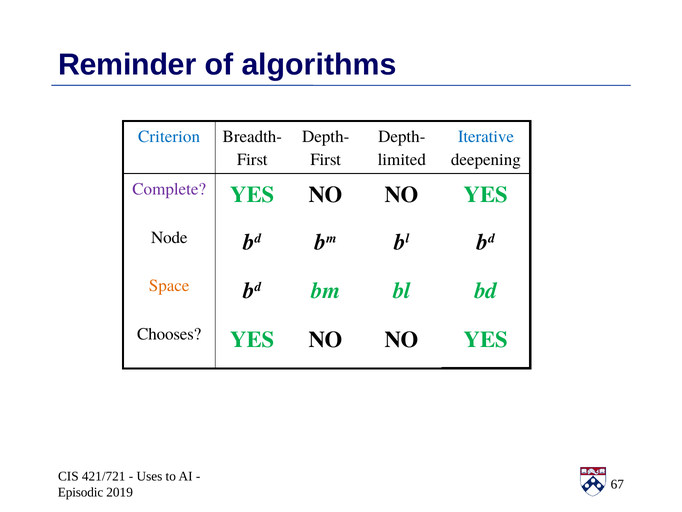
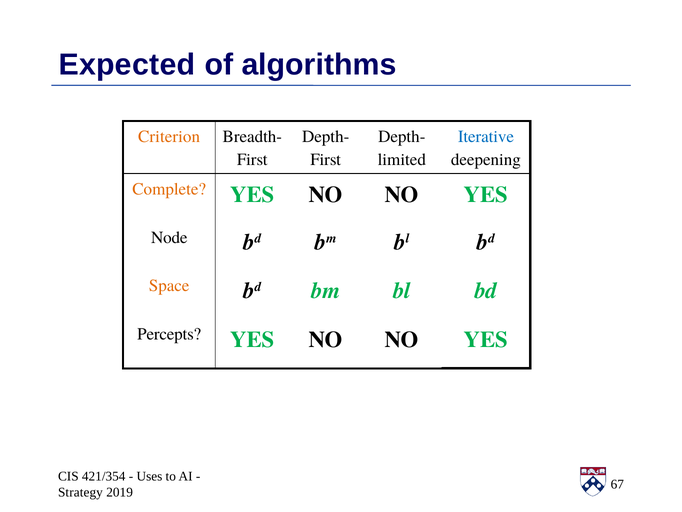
Reminder: Reminder -> Expected
Criterion colour: blue -> orange
Complete colour: purple -> orange
Chooses: Chooses -> Percepts
421/721: 421/721 -> 421/354
Episodic: Episodic -> Strategy
